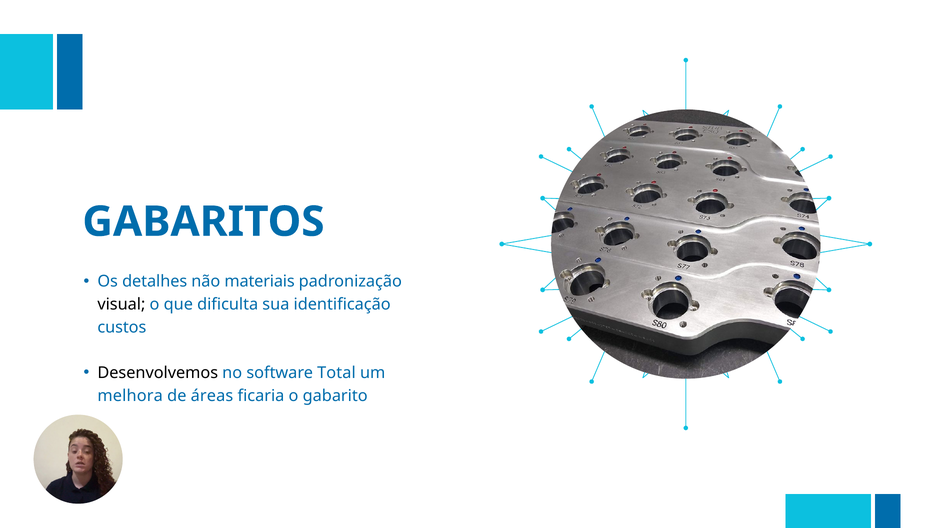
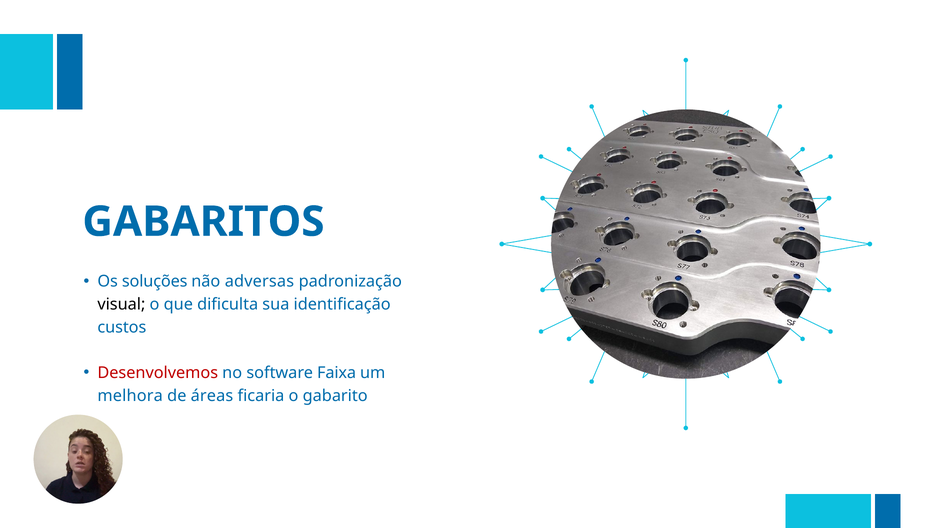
detalhes: detalhes -> soluções
materiais: materiais -> adversas
Desenvolvemos colour: black -> red
Total: Total -> Faixa
